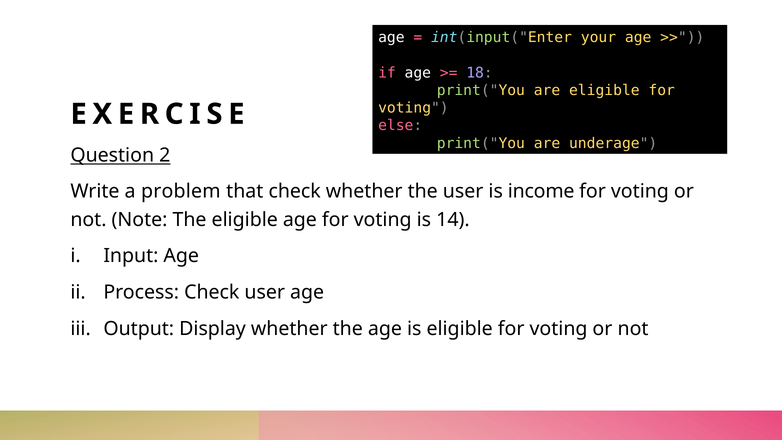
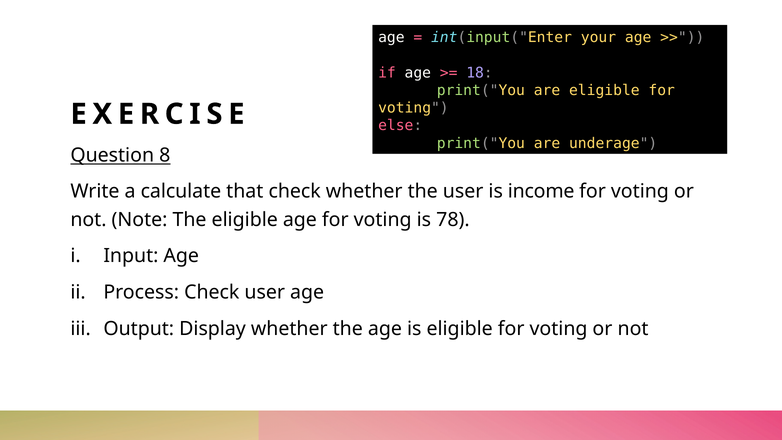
2: 2 -> 8
problem: problem -> calculate
14: 14 -> 78
